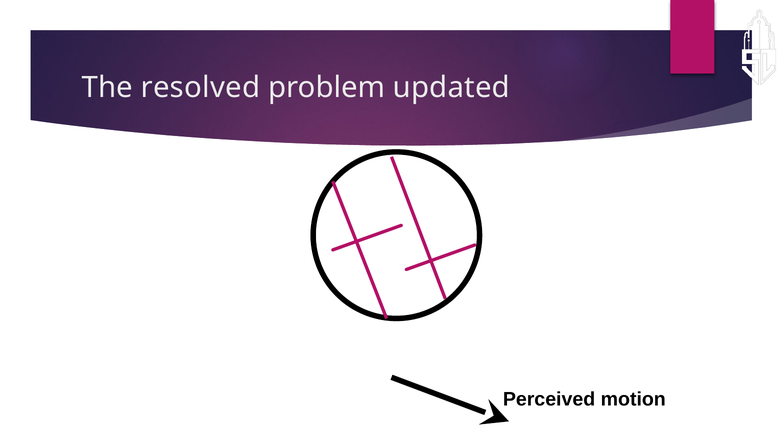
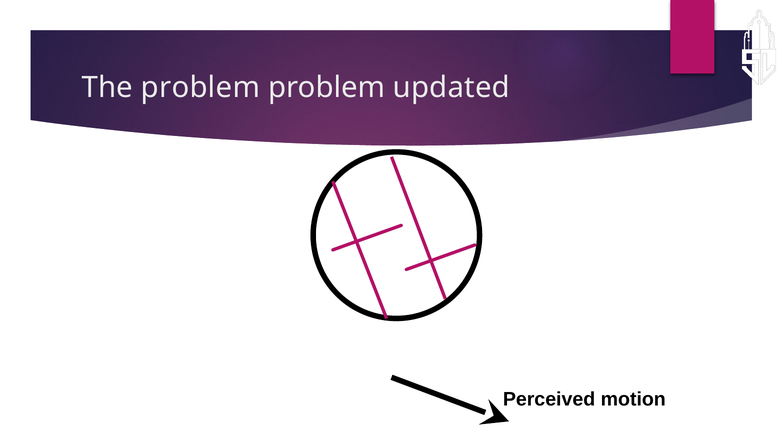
The resolved: resolved -> problem
